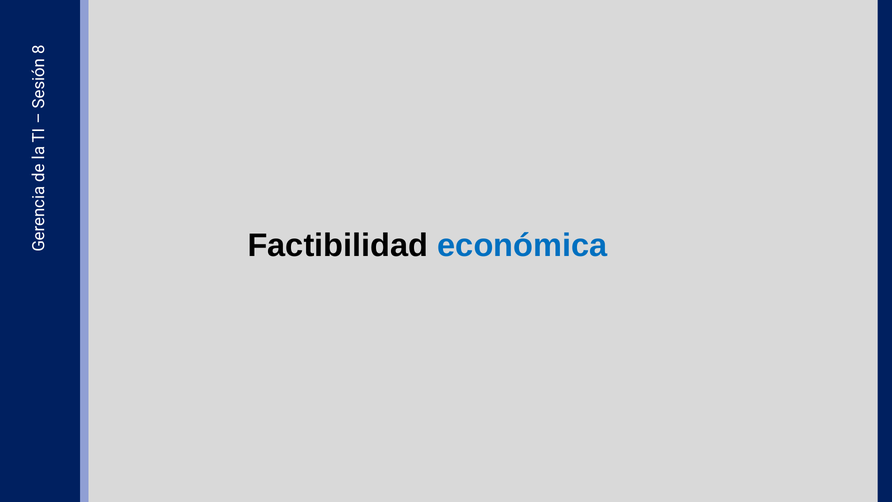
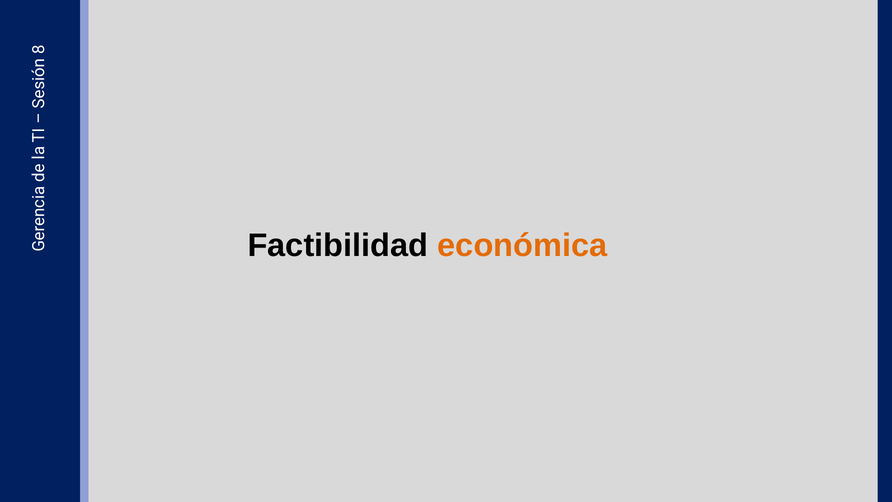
económica colour: blue -> orange
